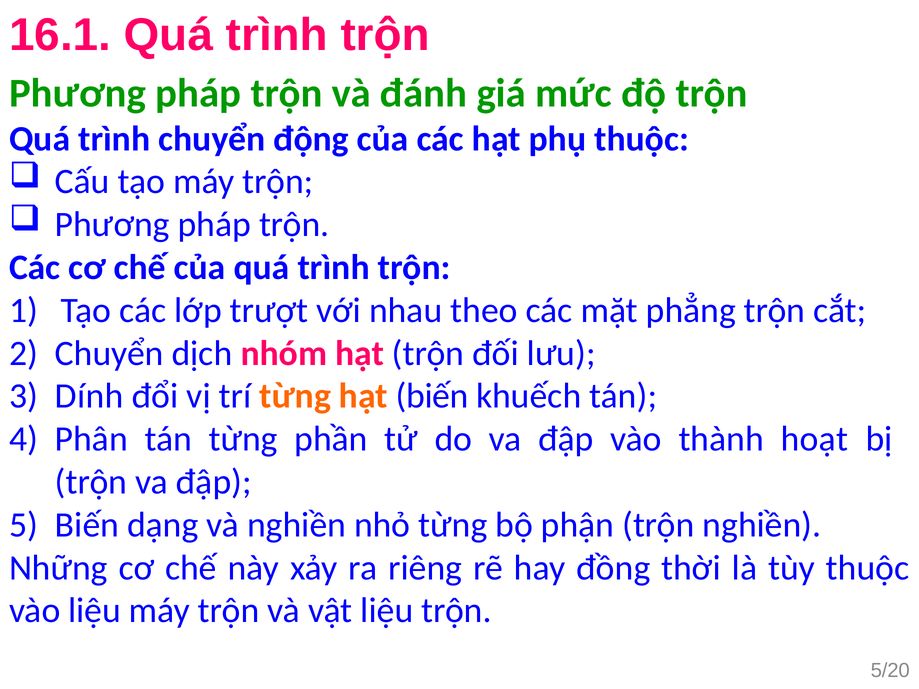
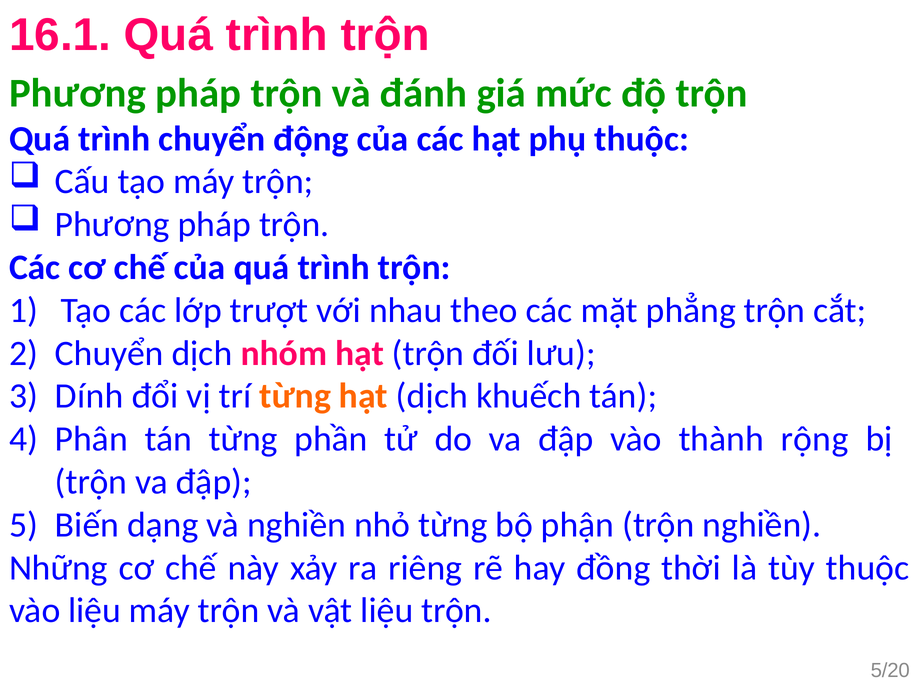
hạt biến: biến -> dịch
hoạt: hoạt -> rộng
